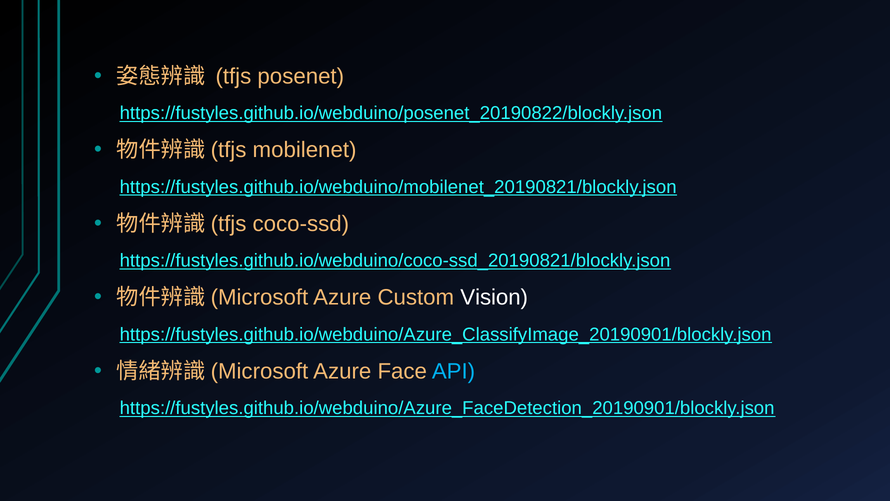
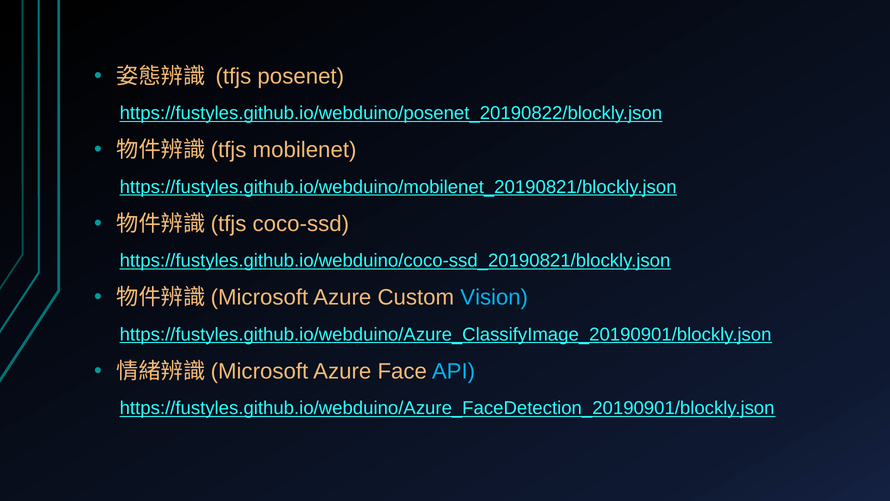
Vision colour: white -> light blue
